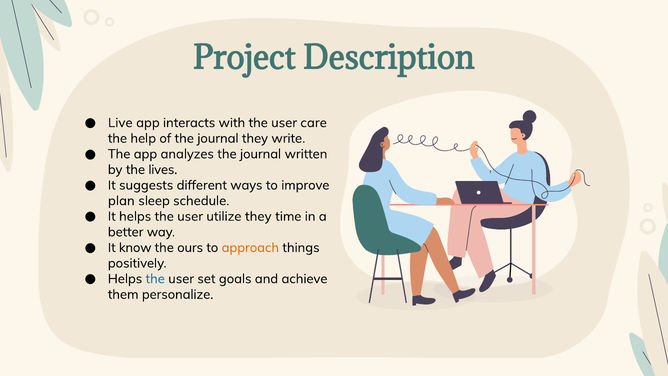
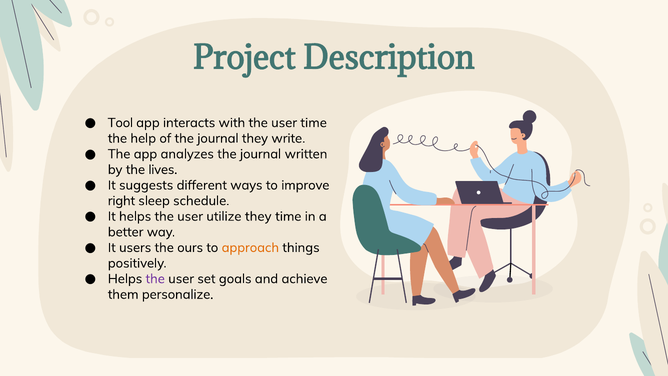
Live: Live -> Tool
user care: care -> time
plan: plan -> right
know: know -> users
the at (155, 279) colour: blue -> purple
